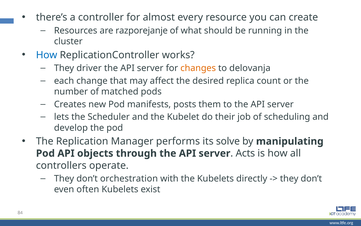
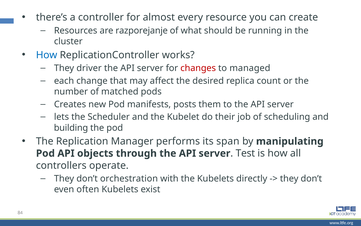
changes colour: orange -> red
delovanja: delovanja -> managed
develop: develop -> building
solve: solve -> span
Acts: Acts -> Test
